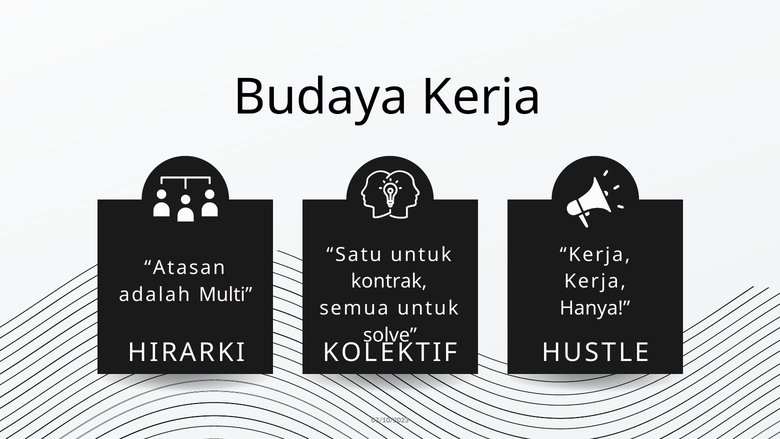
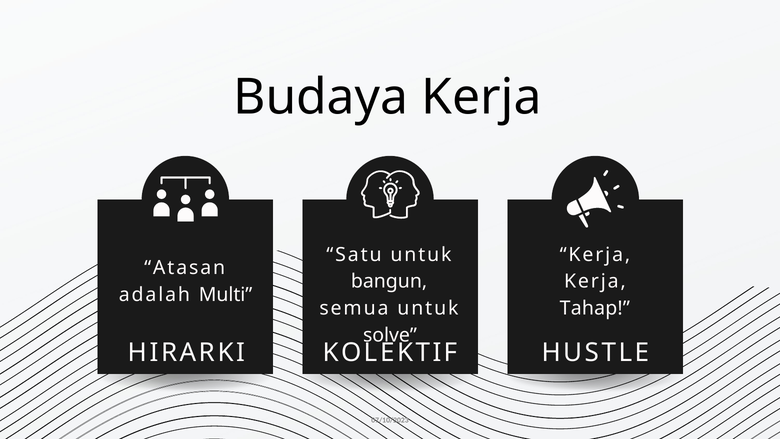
kontrak: kontrak -> bangun
Hanya: Hanya -> Tahap
